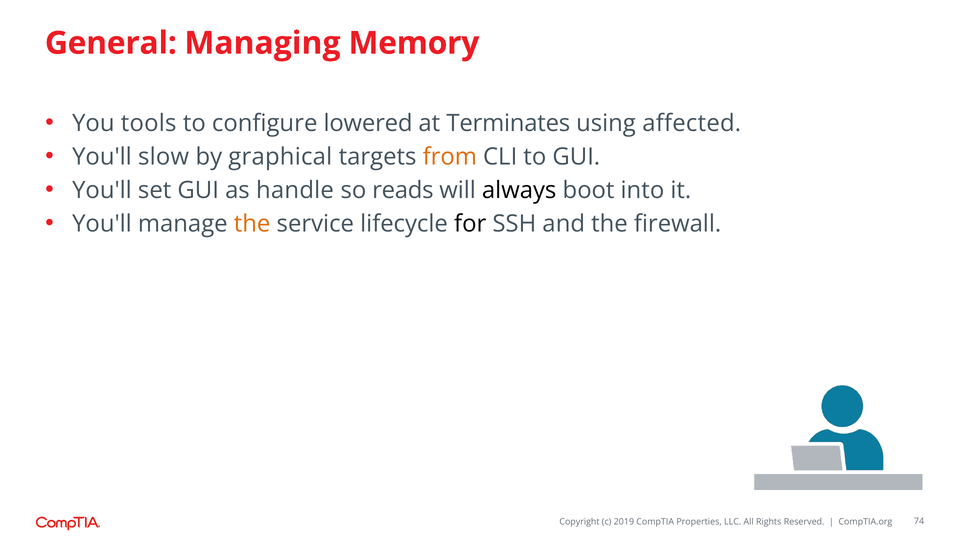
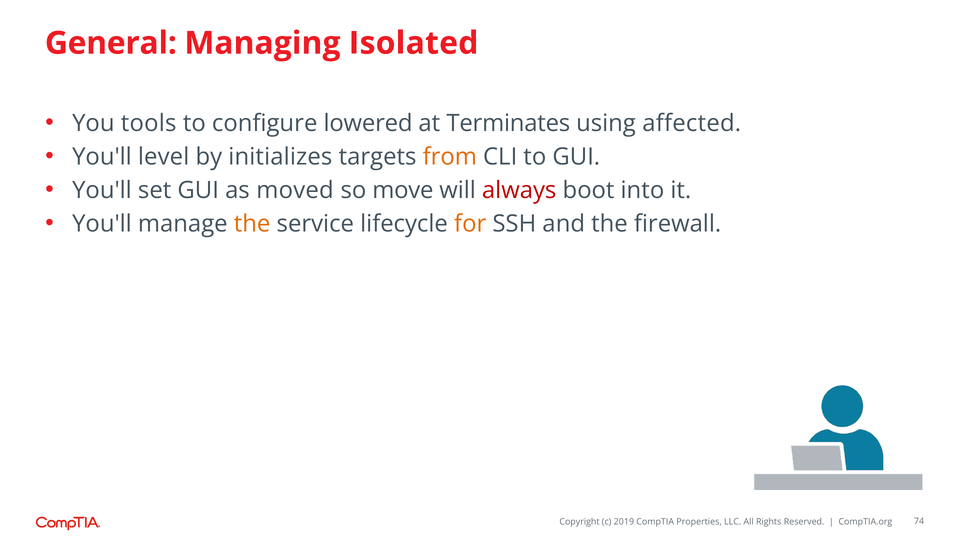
Memory: Memory -> Isolated
slow: slow -> level
graphical: graphical -> initializes
handle: handle -> moved
reads: reads -> move
always colour: black -> red
for colour: black -> orange
